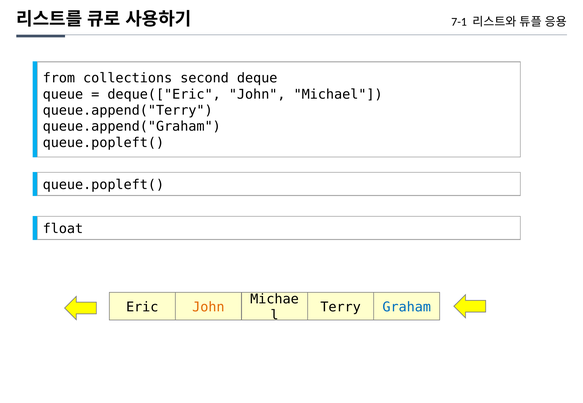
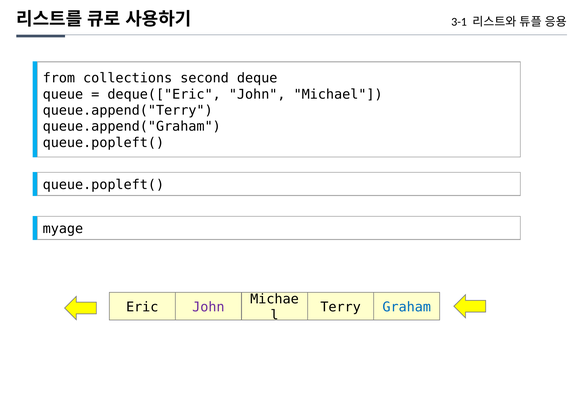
7-1: 7-1 -> 3-1
float: float -> myage
John at (208, 308) colour: orange -> purple
